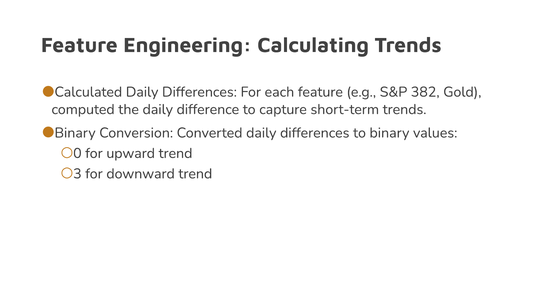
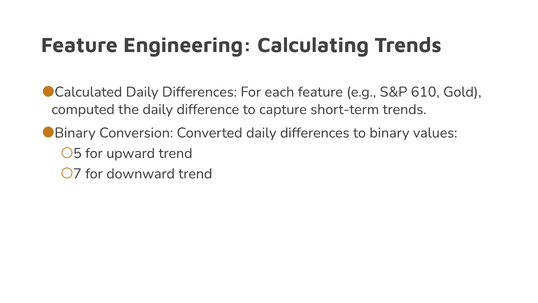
382: 382 -> 610
0: 0 -> 5
3: 3 -> 7
